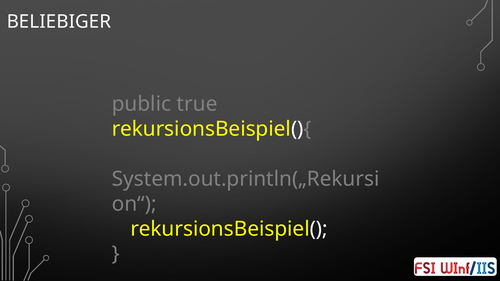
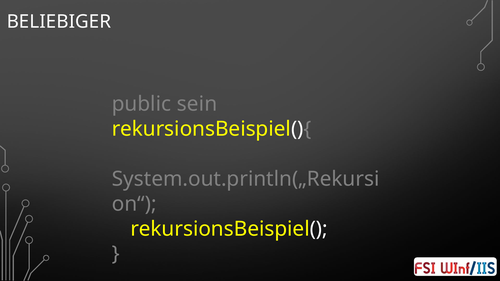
true: true -> sein
